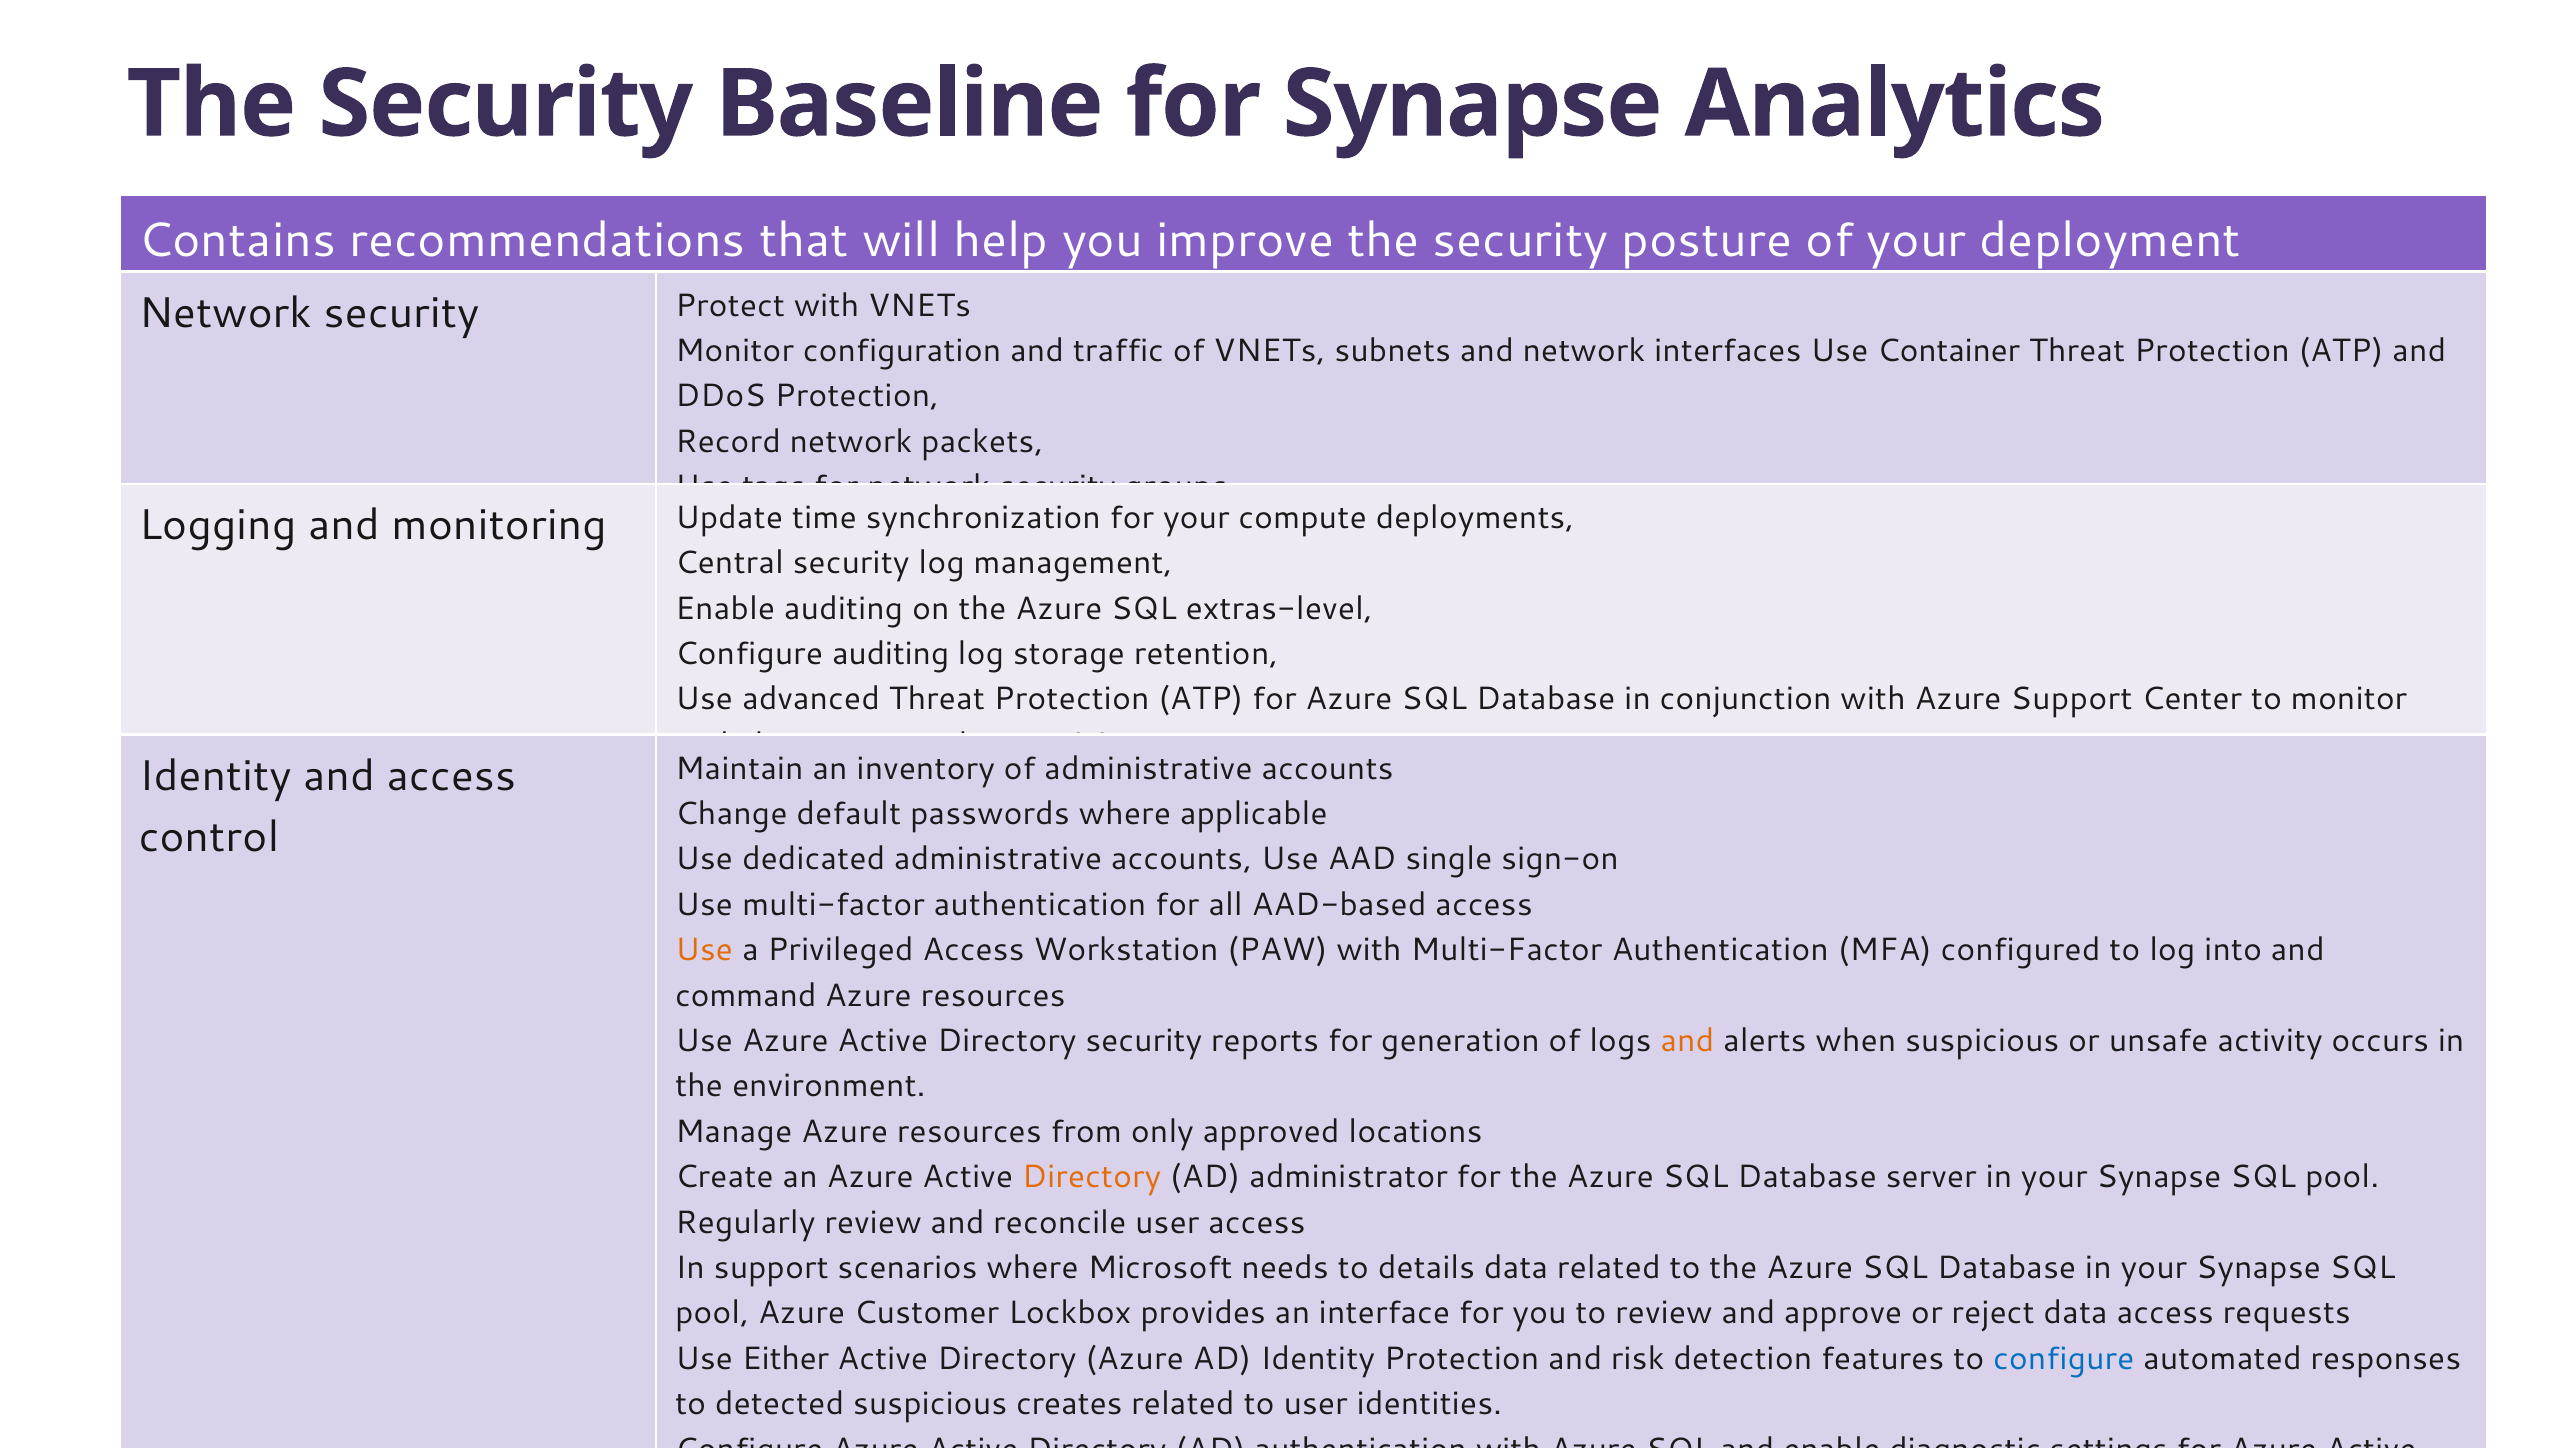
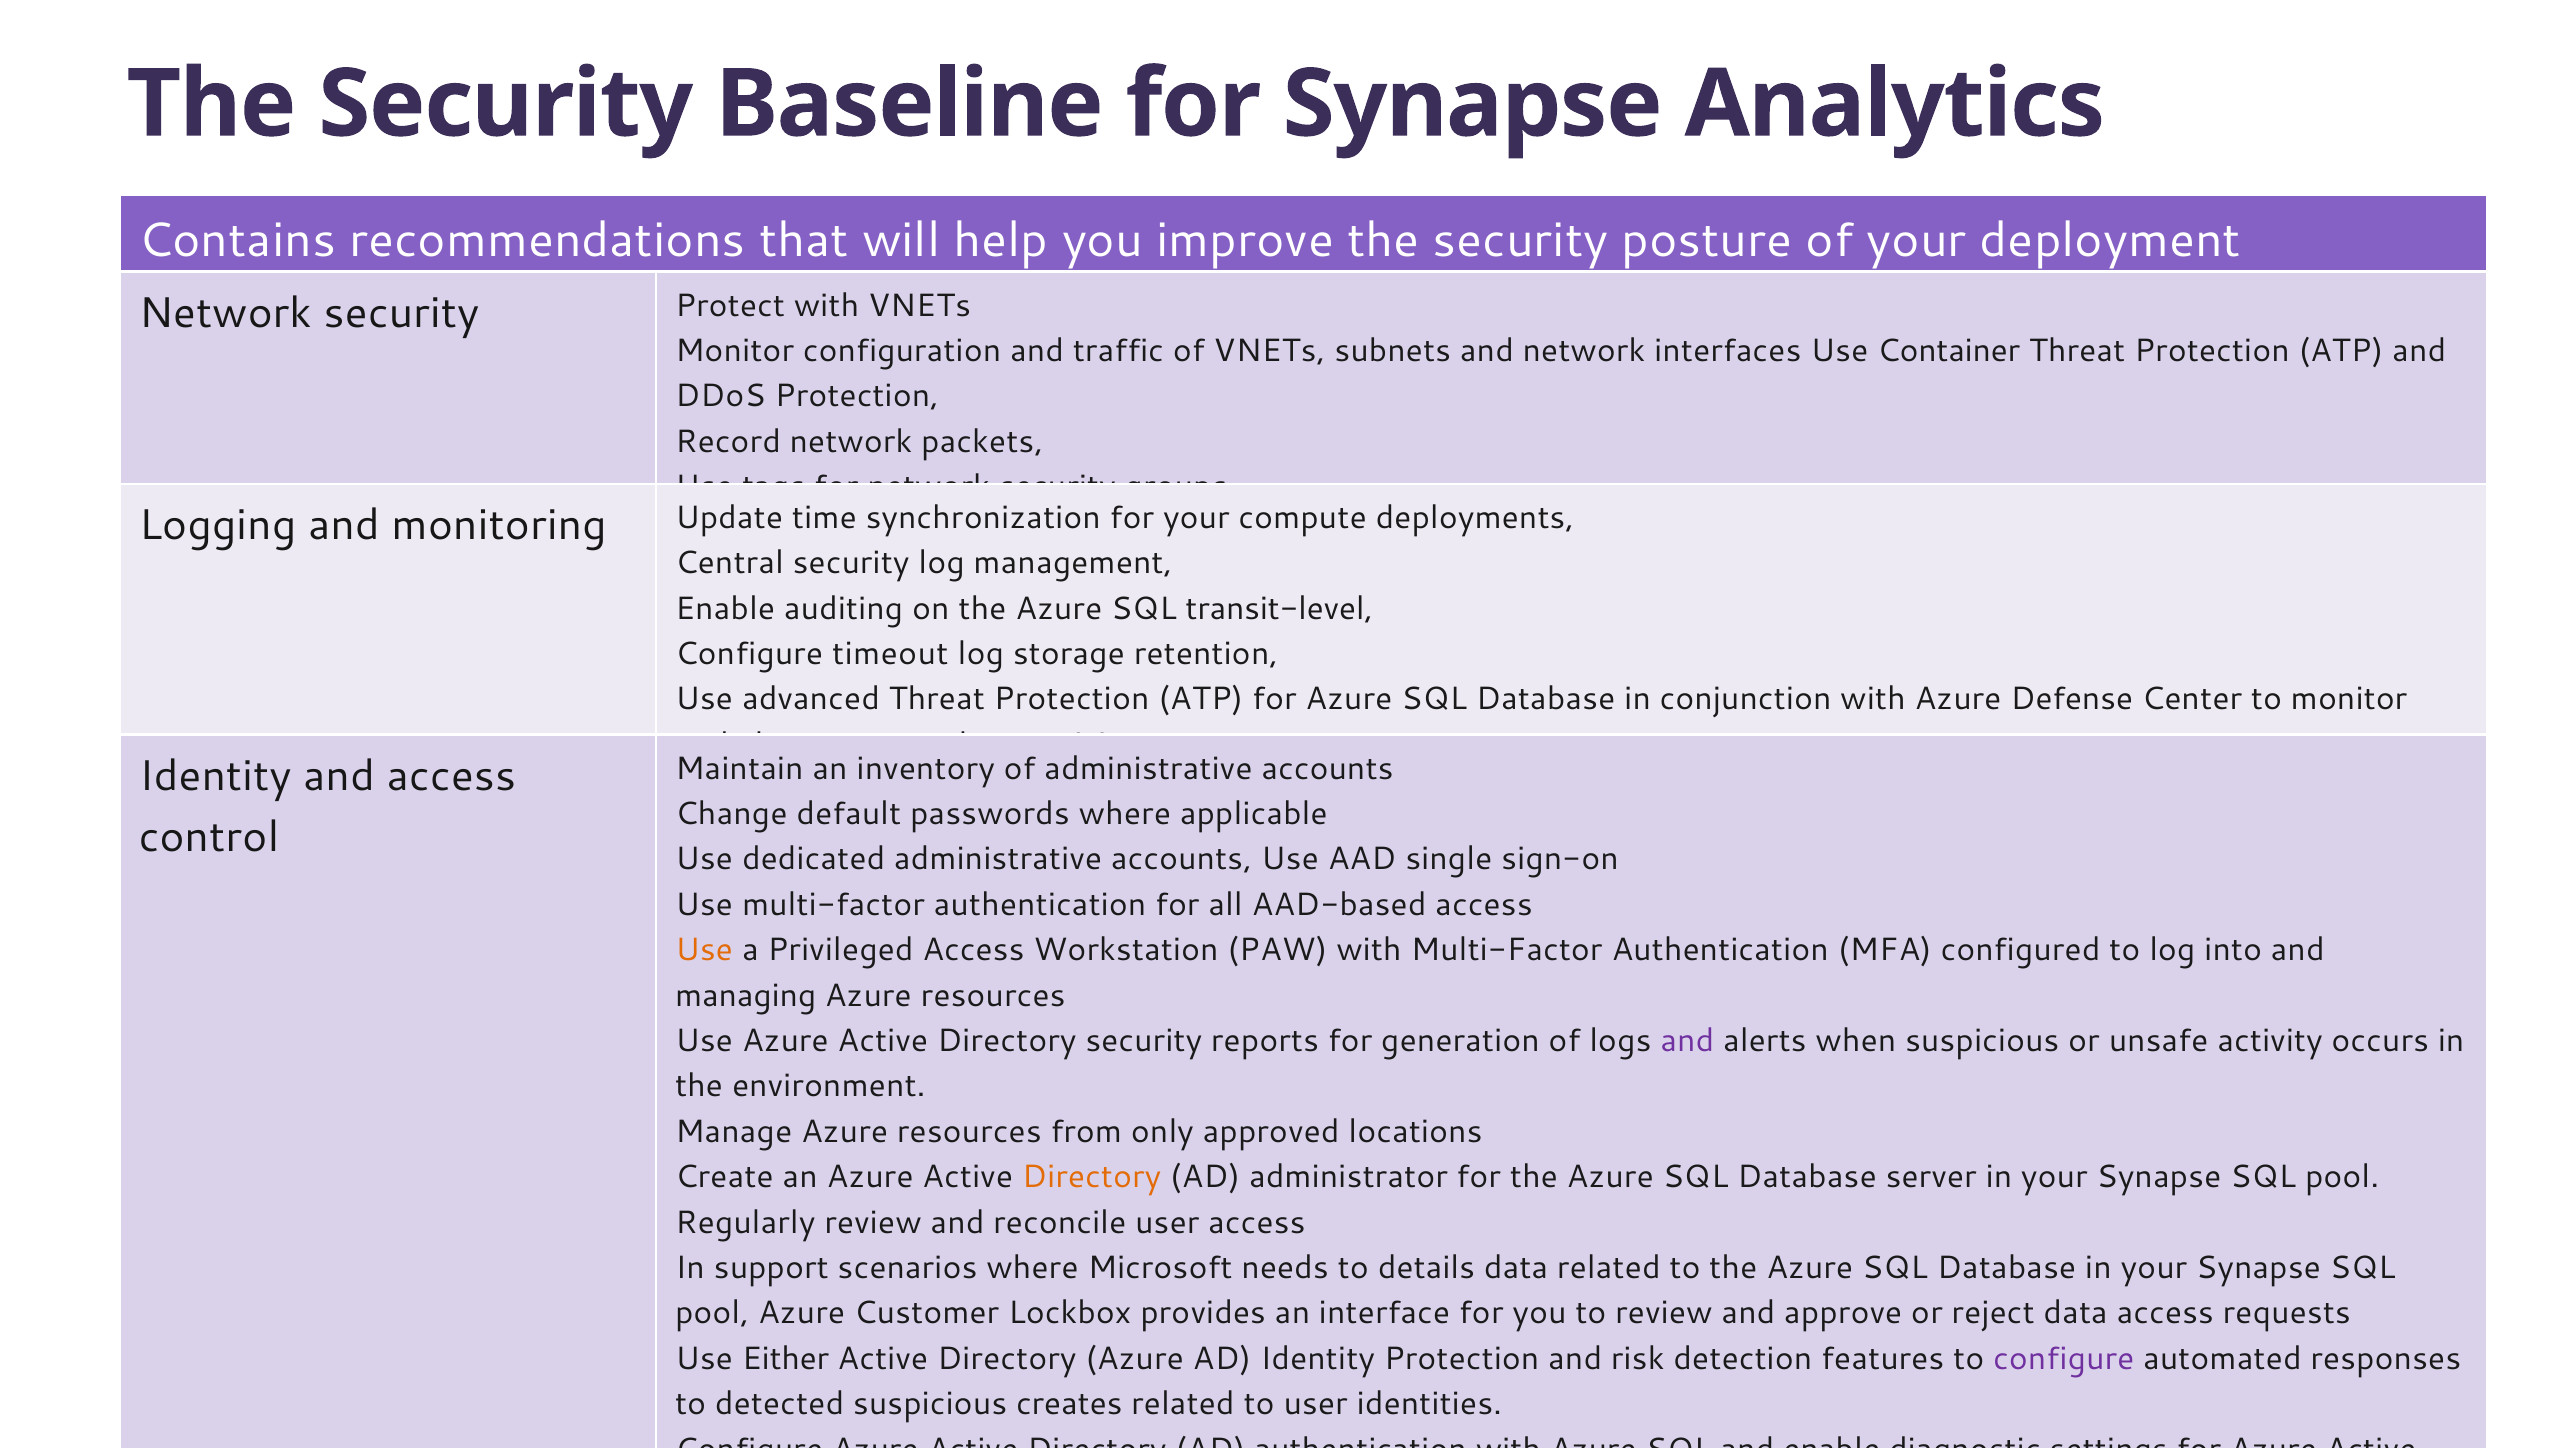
extras-level: extras-level -> transit-level
Configure auditing: auditing -> timeout
Azure Support: Support -> Defense
command: command -> managing
and at (1687, 1041) colour: orange -> purple
configure at (2064, 1359) colour: blue -> purple
